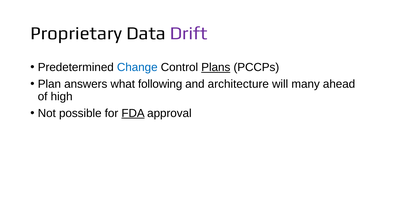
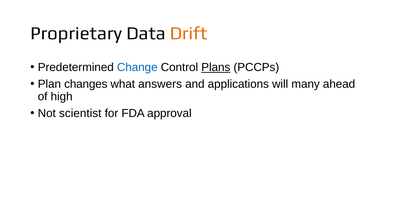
Drift colour: purple -> orange
answers: answers -> changes
following: following -> answers
architecture: architecture -> applications
possible: possible -> scientist
FDA underline: present -> none
